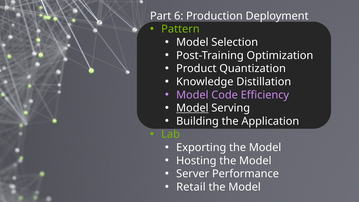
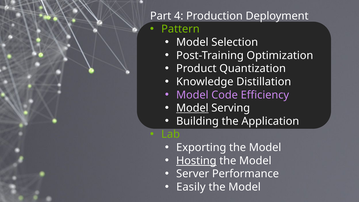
6: 6 -> 4
Hosting underline: none -> present
Retail: Retail -> Easily
